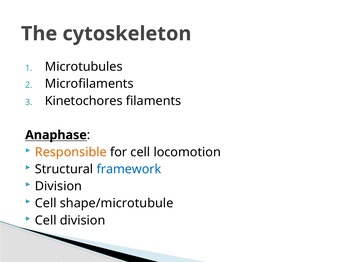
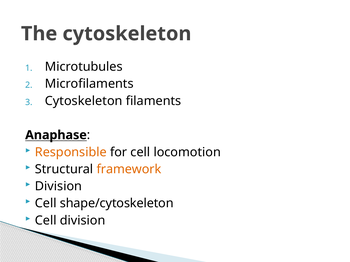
Kinetochores at (84, 101): Kinetochores -> Cytoskeleton
framework colour: blue -> orange
shape/microtubule: shape/microtubule -> shape/cytoskeleton
